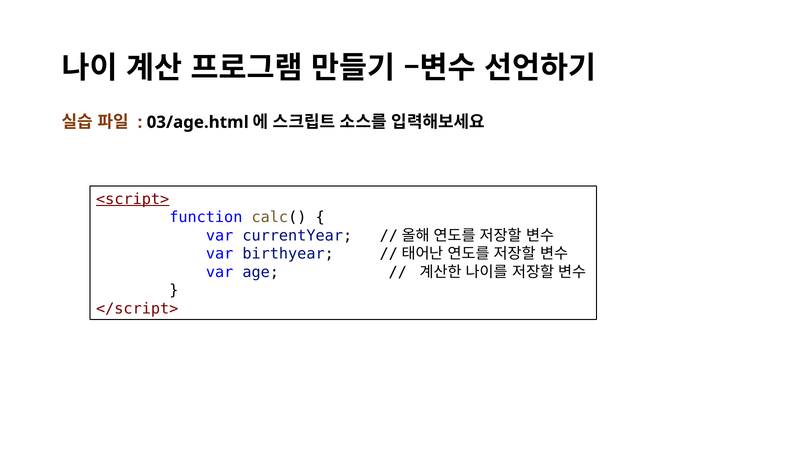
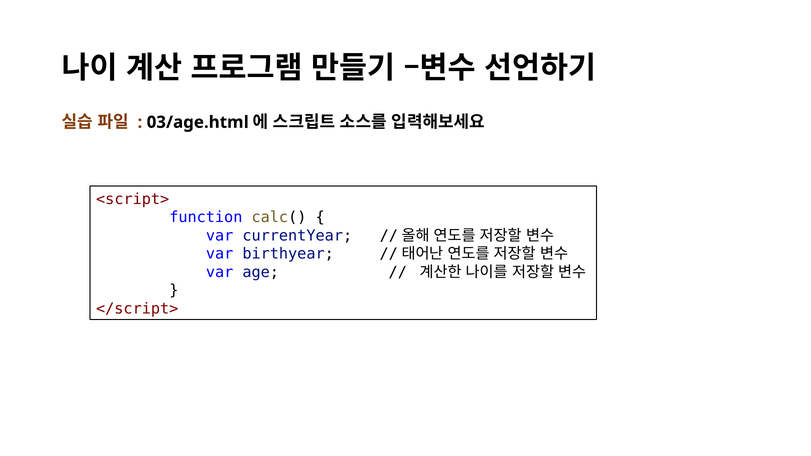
<script> underline: present -> none
